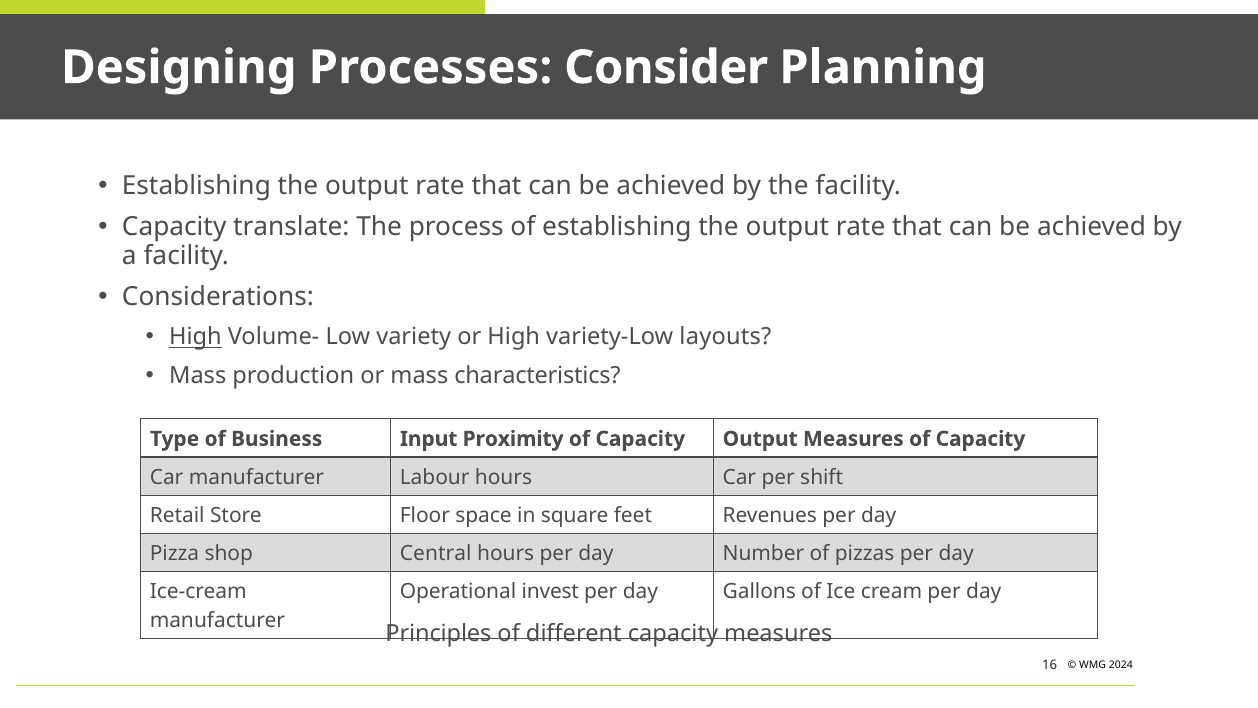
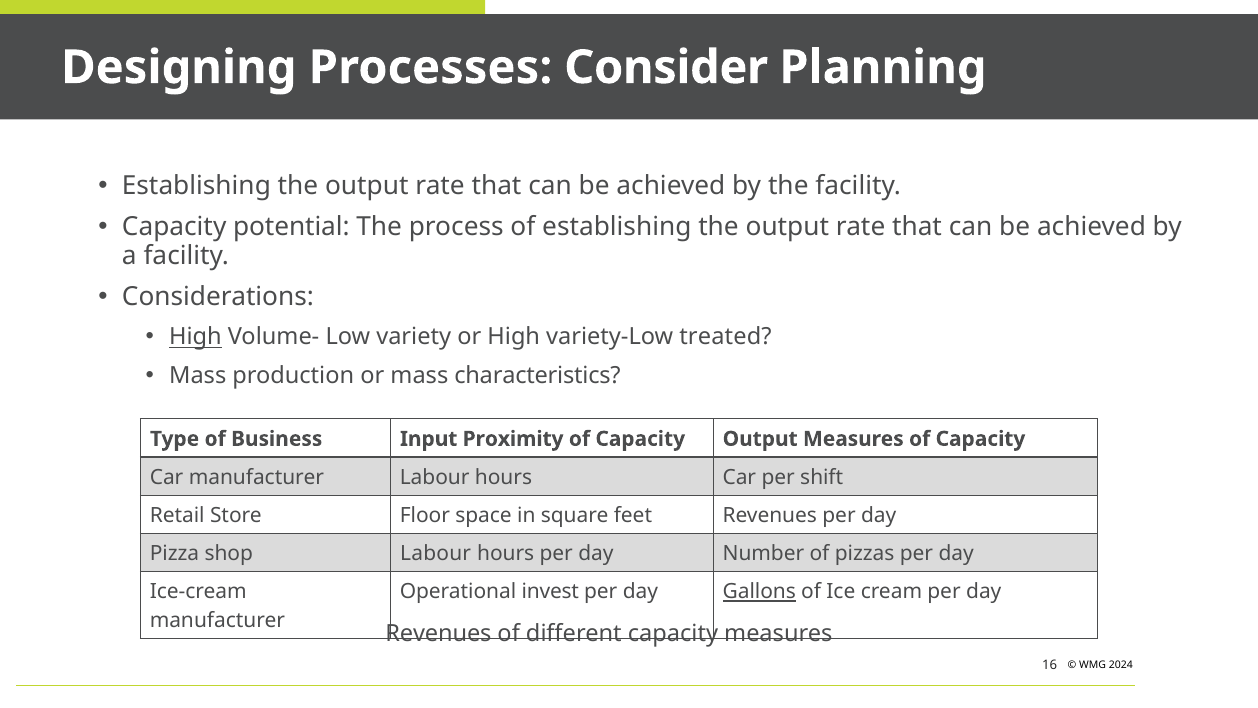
translate: translate -> potential
layouts: layouts -> treated
shop Central: Central -> Labour
Gallons underline: none -> present
Principles at (438, 633): Principles -> Revenues
